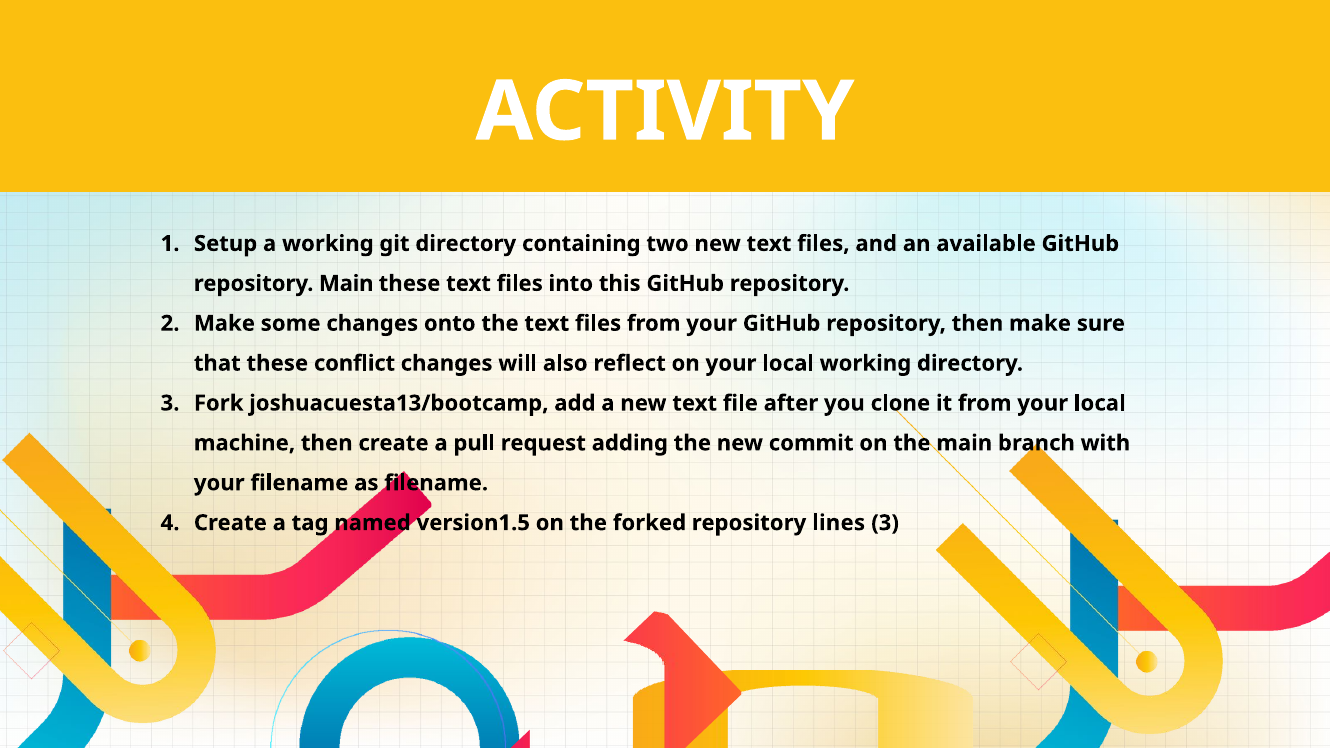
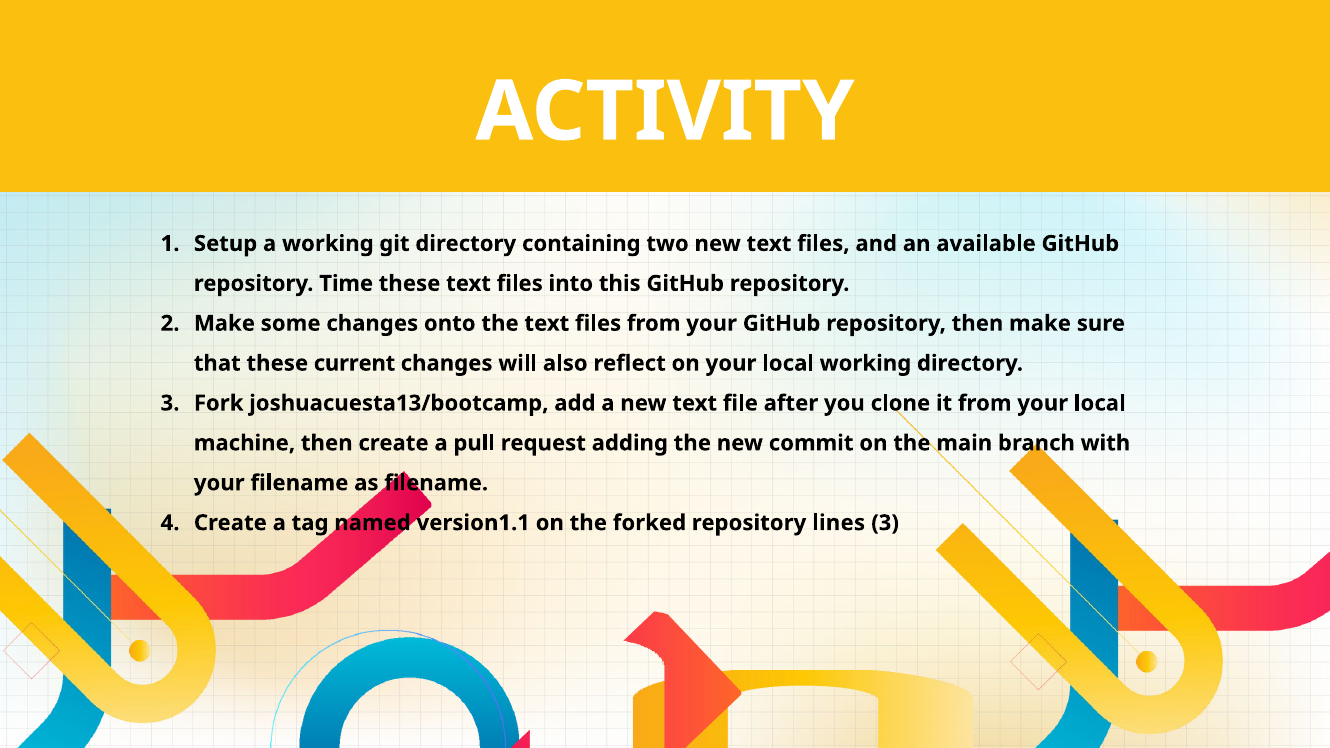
repository Main: Main -> Time
conflict: conflict -> current
version1.5: version1.5 -> version1.1
